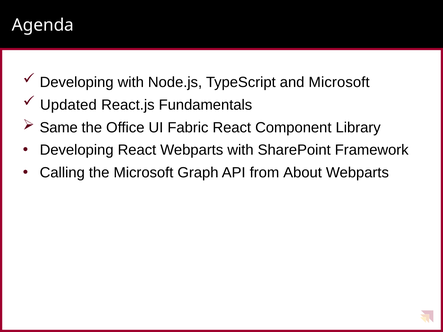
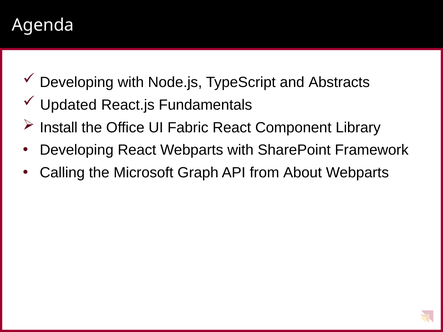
and Microsoft: Microsoft -> Abstracts
Same: Same -> Install
